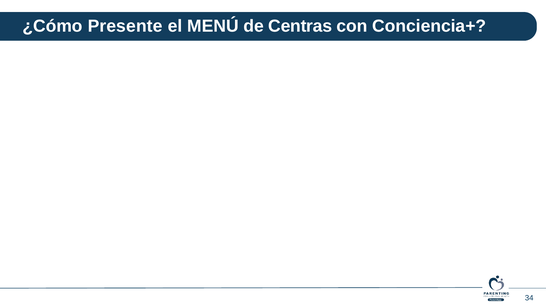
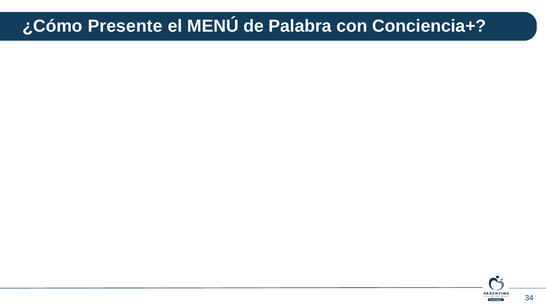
Centras: Centras -> Palabra
